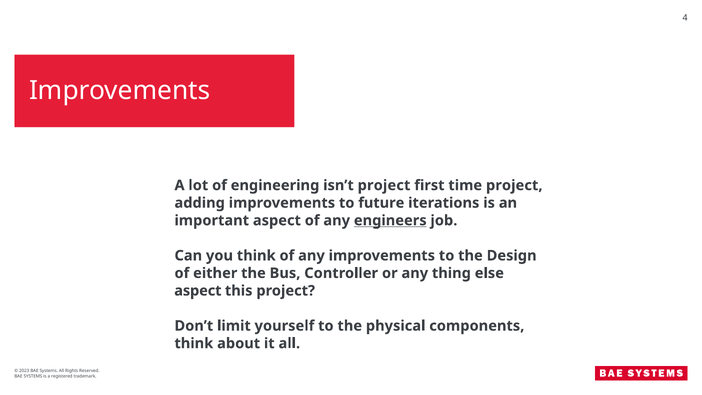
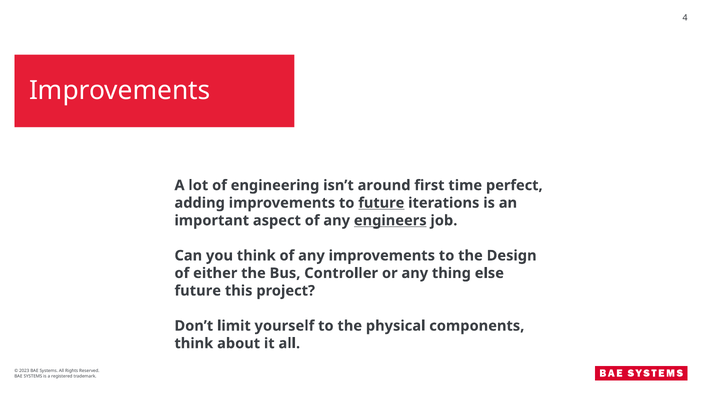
isn’t project: project -> around
time project: project -> perfect
future at (381, 203) underline: none -> present
aspect at (198, 291): aspect -> future
